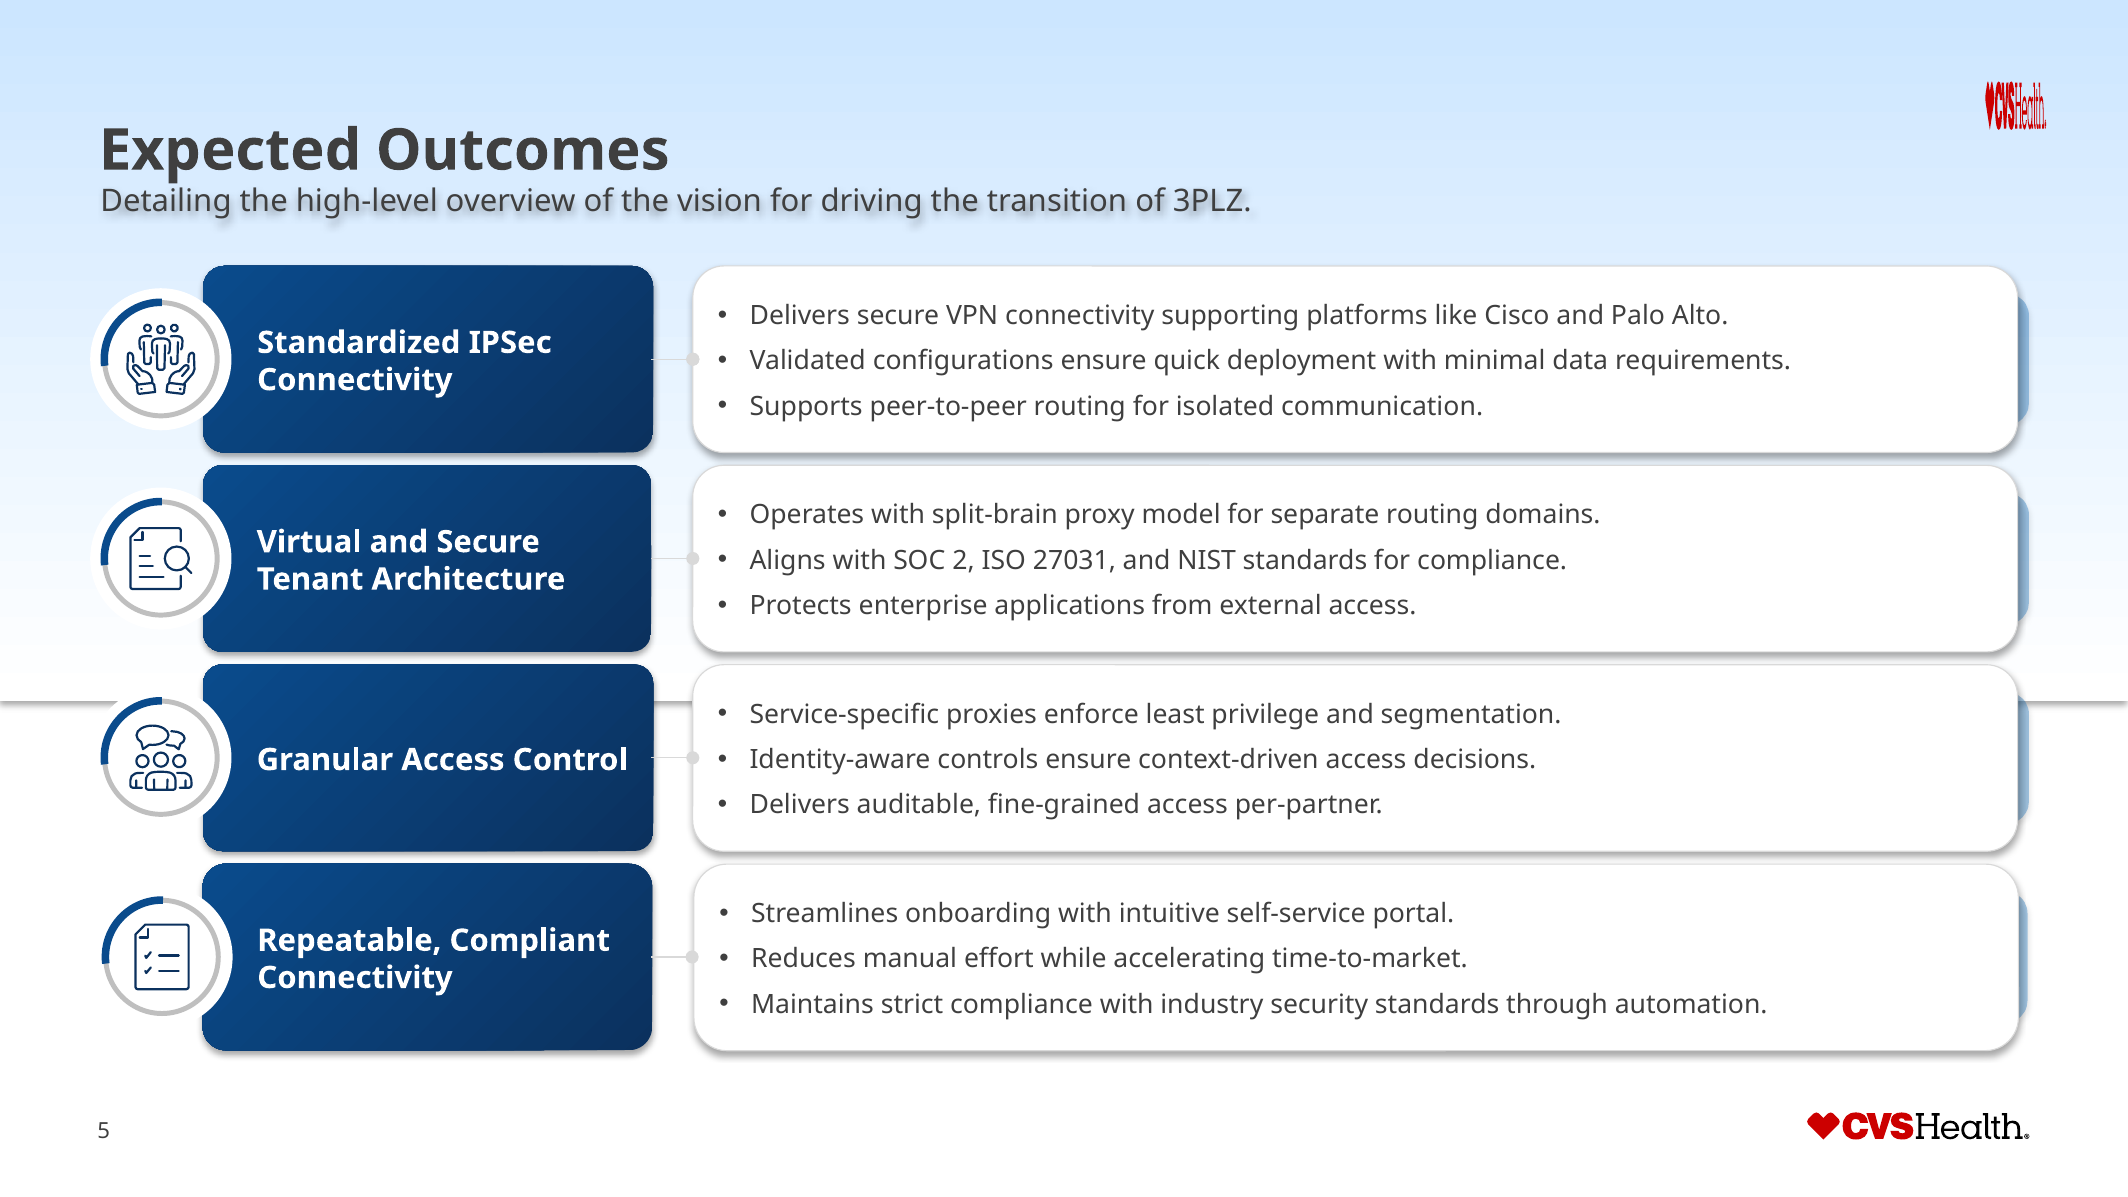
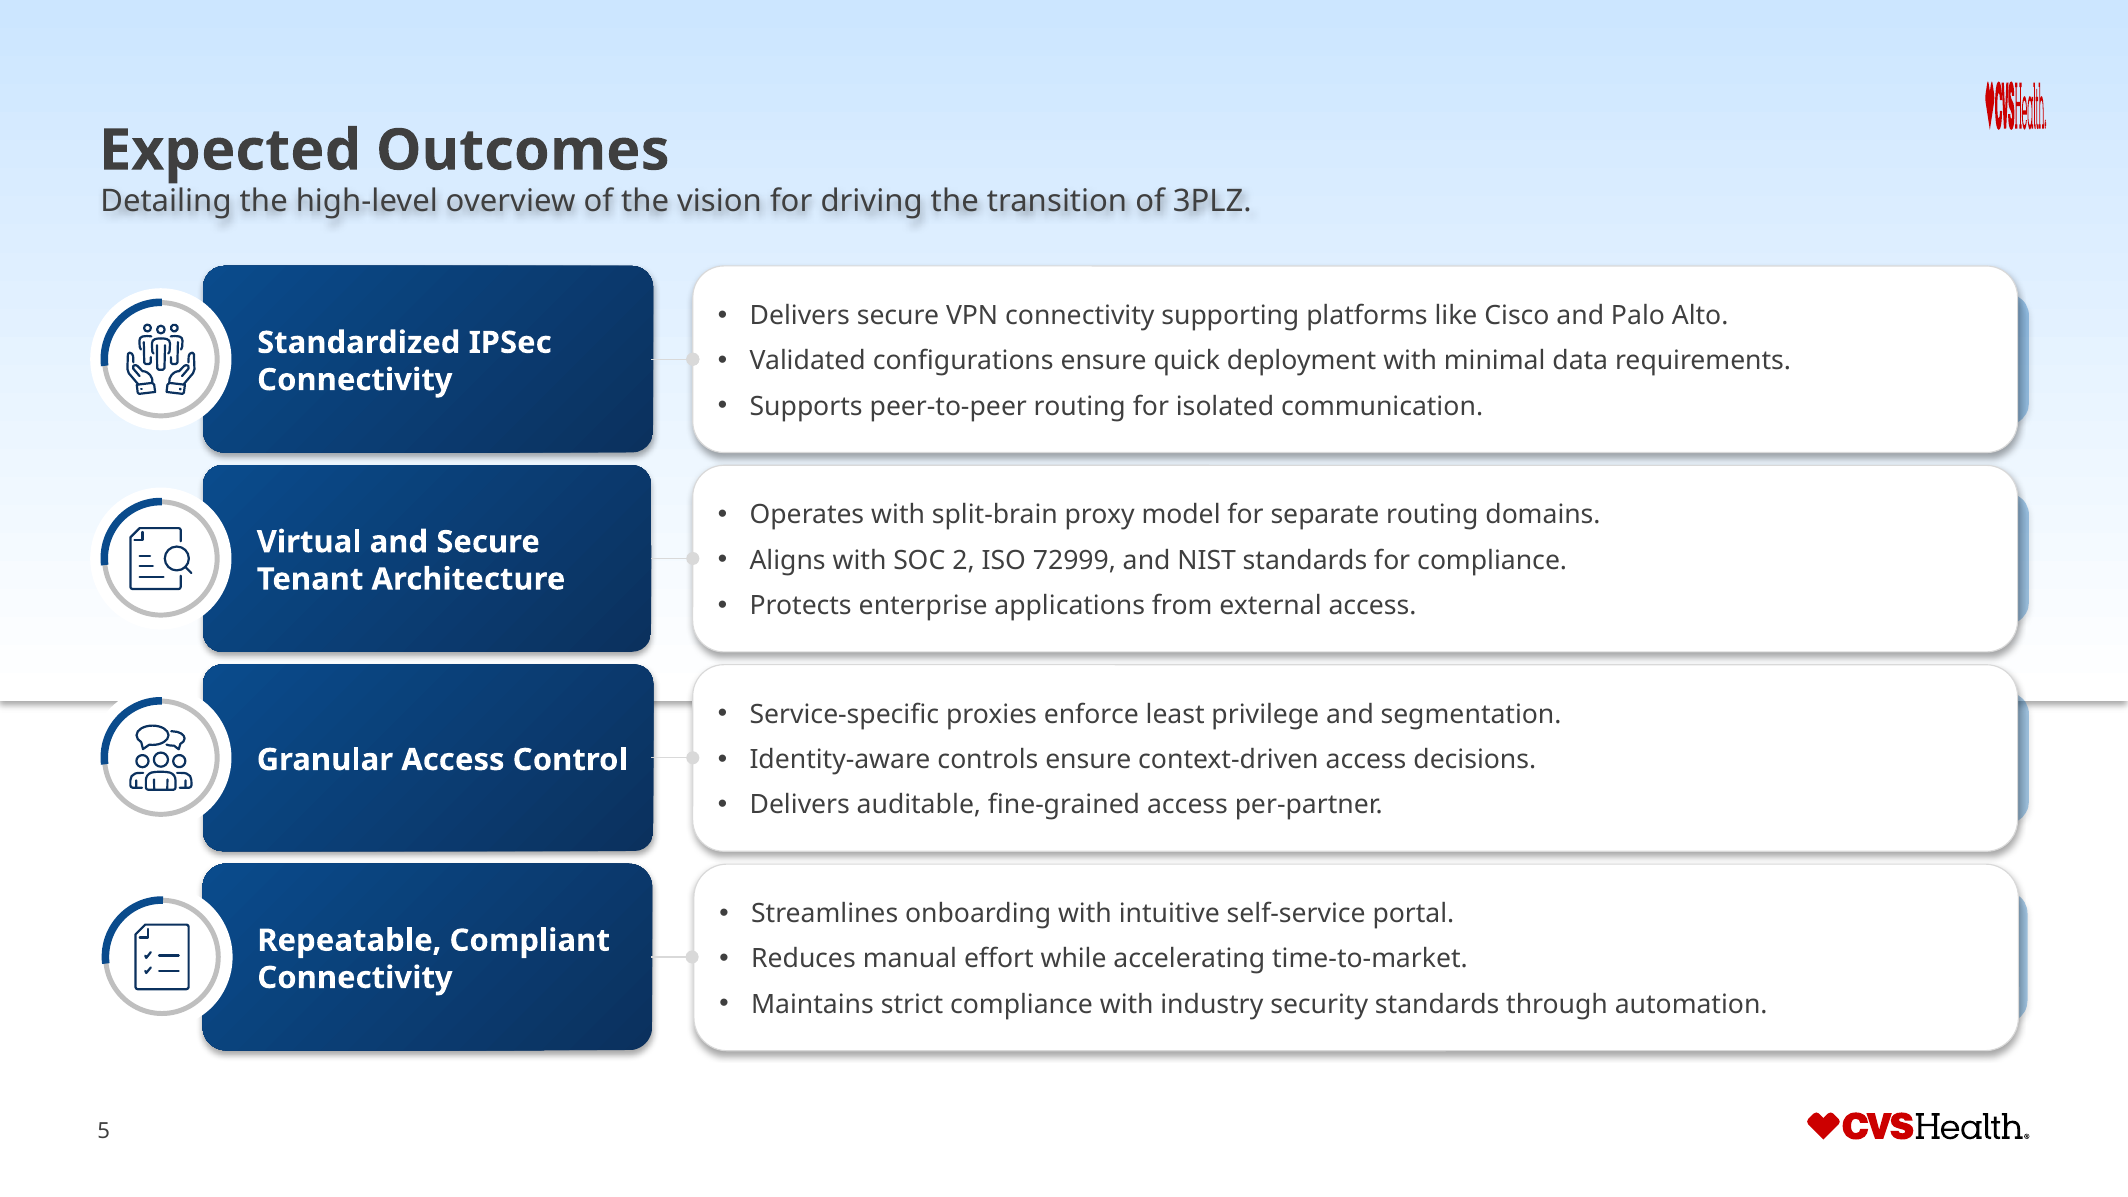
27031: 27031 -> 72999
